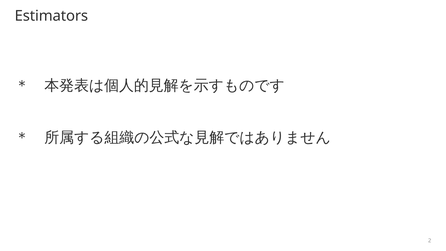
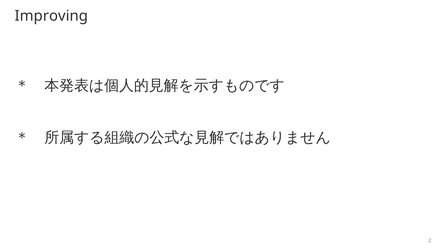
Estimators: Estimators -> Improving
